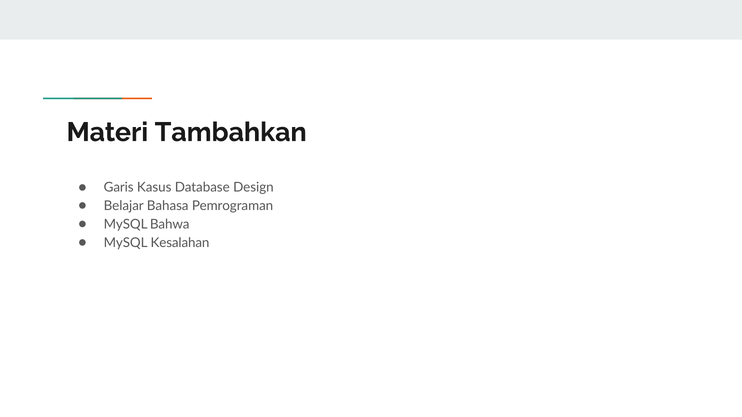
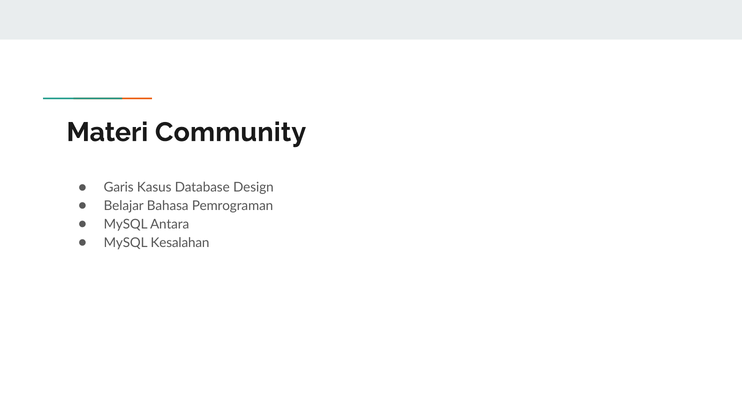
Tambahkan: Tambahkan -> Community
Bahwa: Bahwa -> Antara
